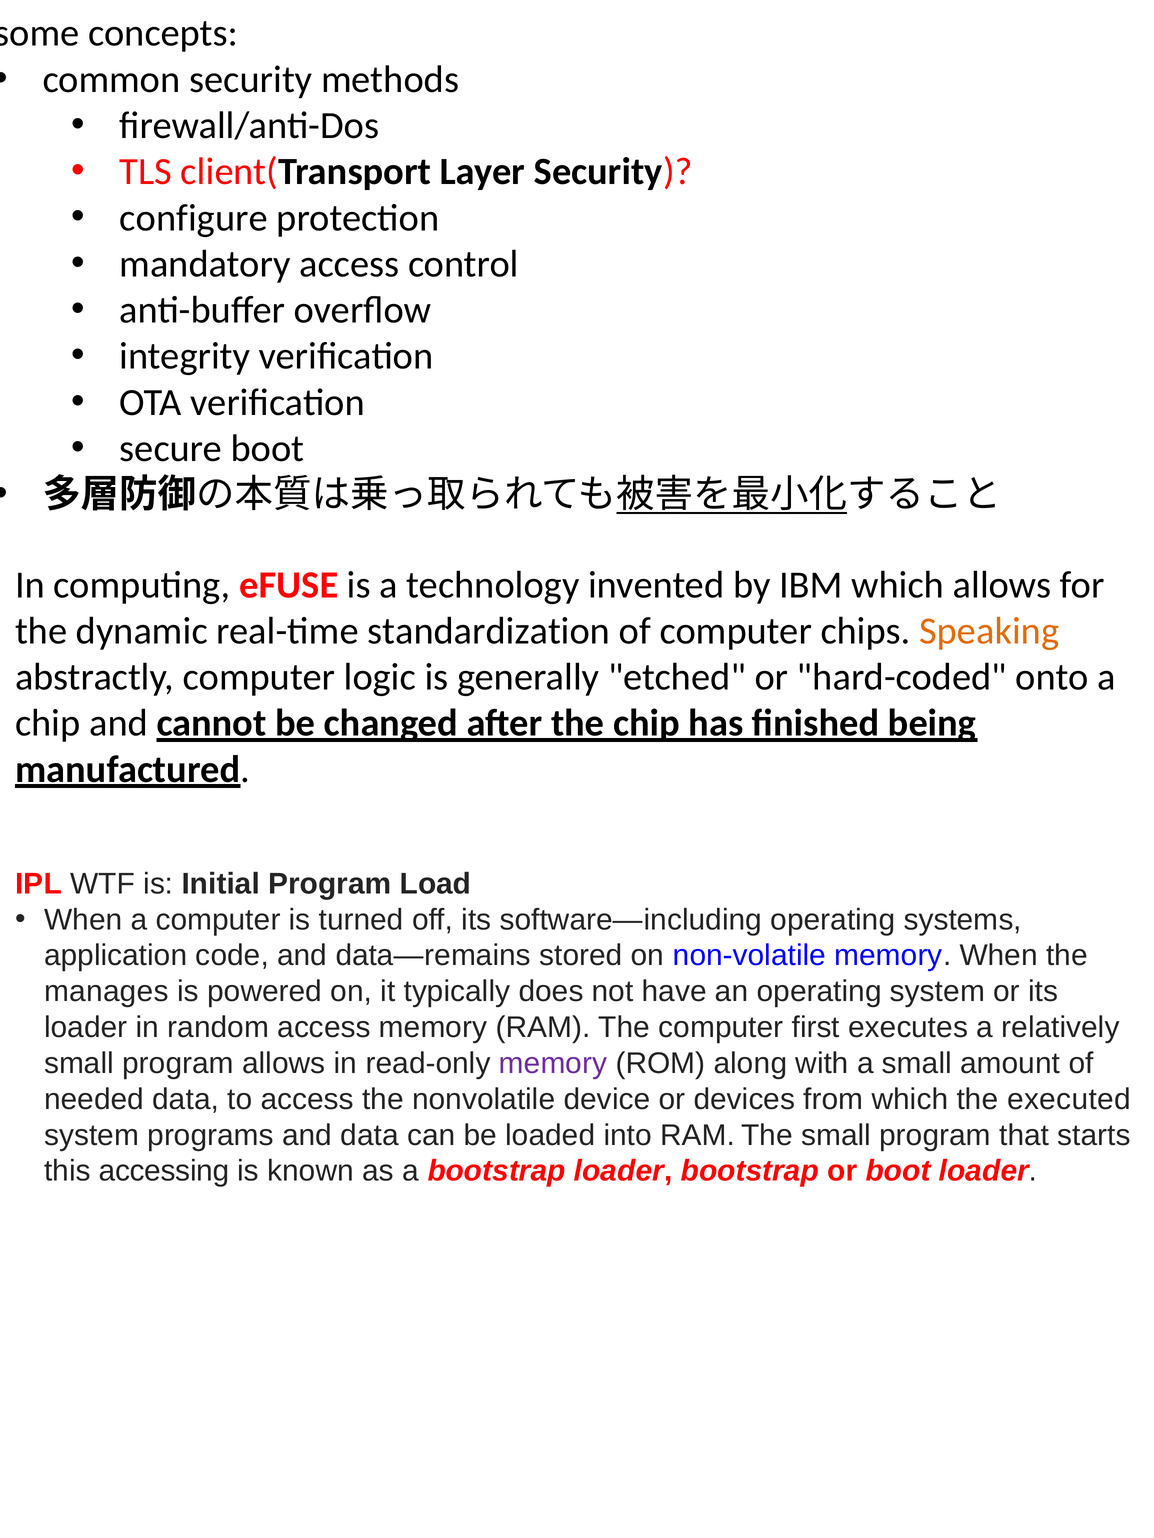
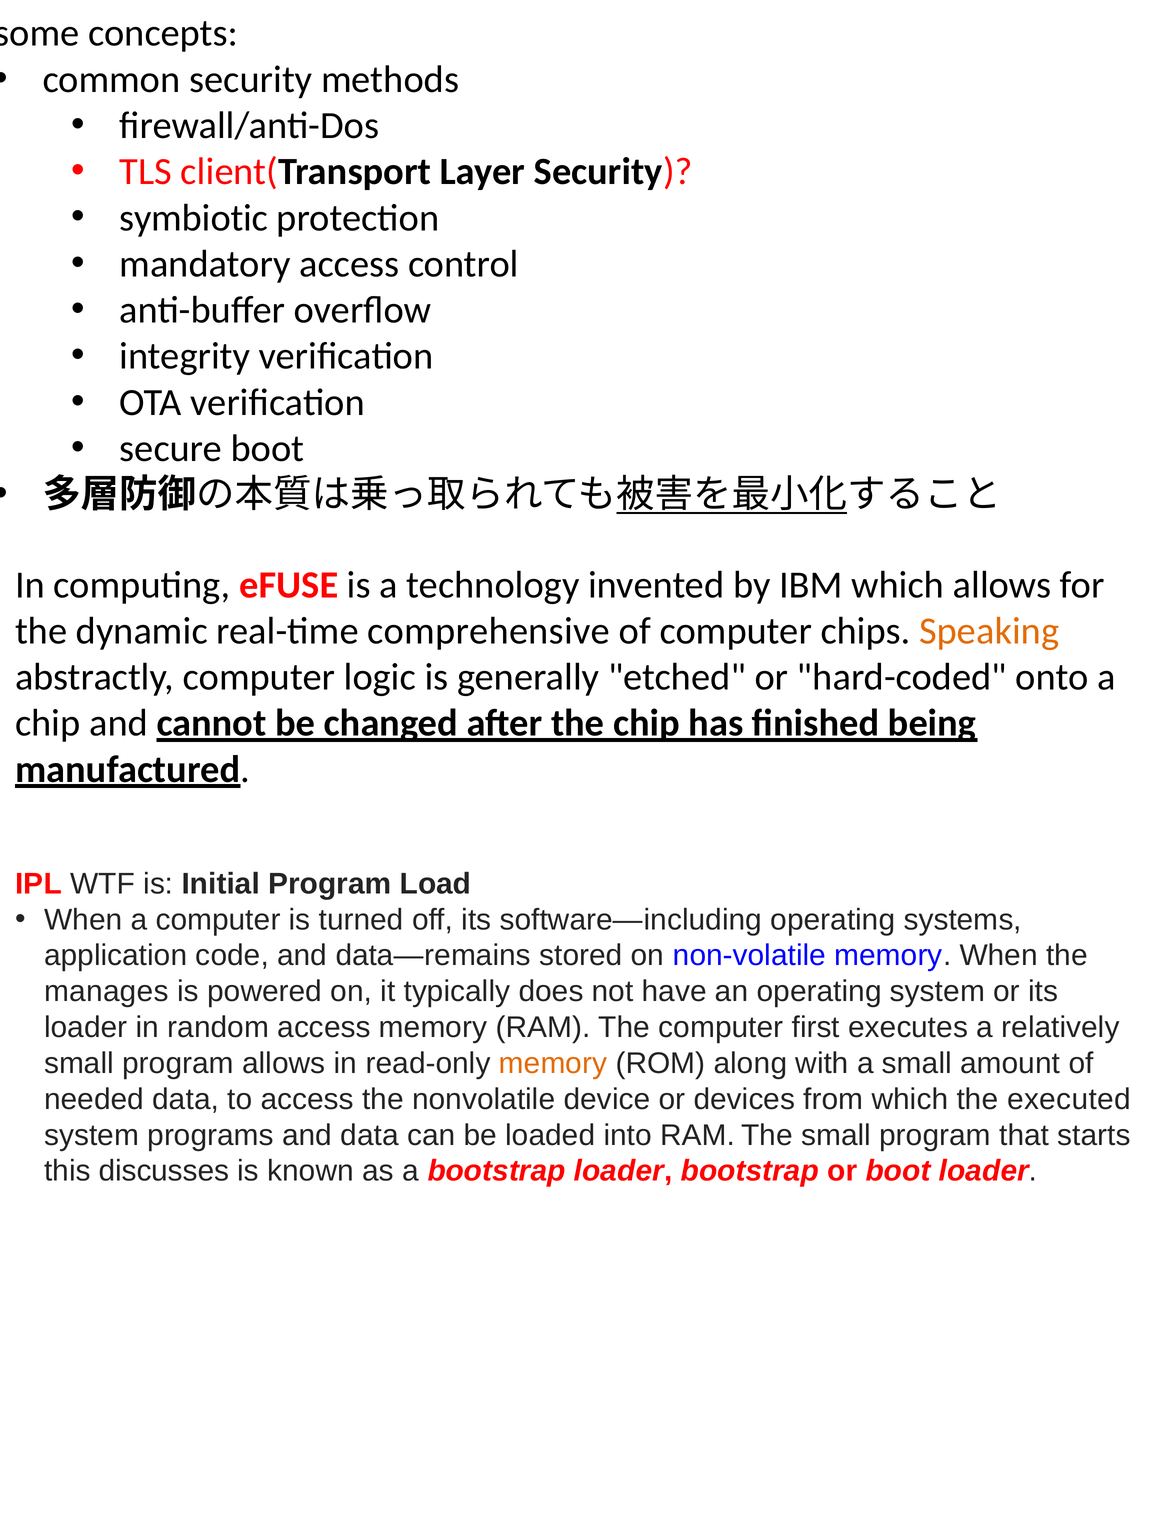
configure: configure -> symbiotic
standardization: standardization -> comprehensive
memory at (553, 1064) colour: purple -> orange
accessing: accessing -> discusses
